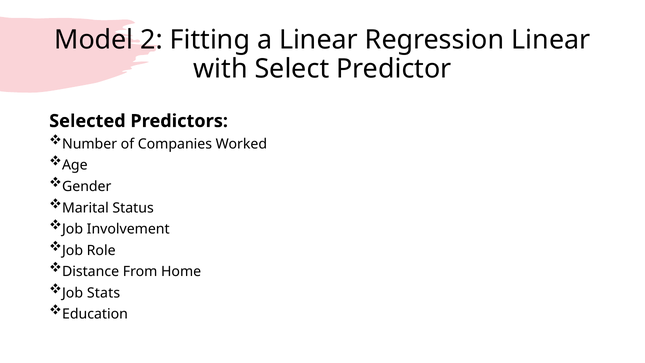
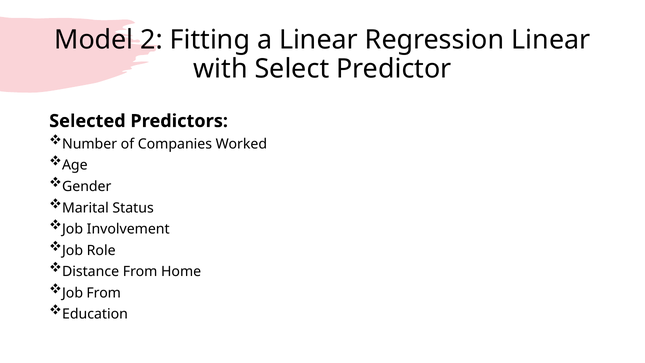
Job Stats: Stats -> From
